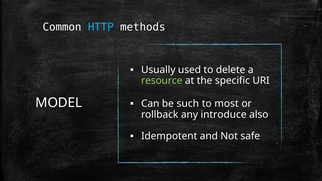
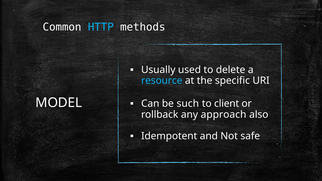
resource colour: light green -> light blue
most: most -> client
introduce: introduce -> approach
